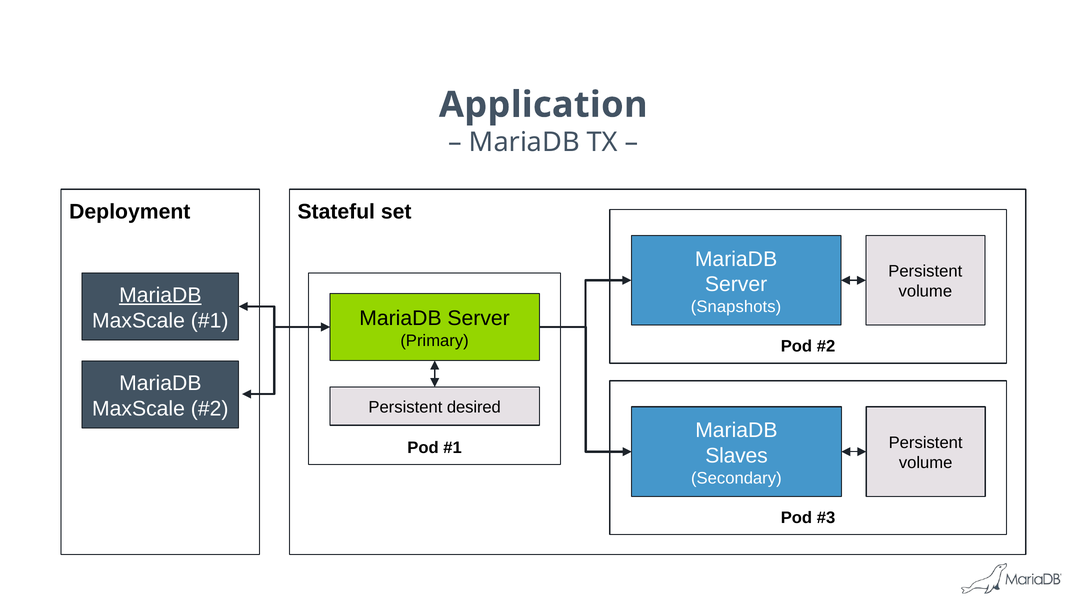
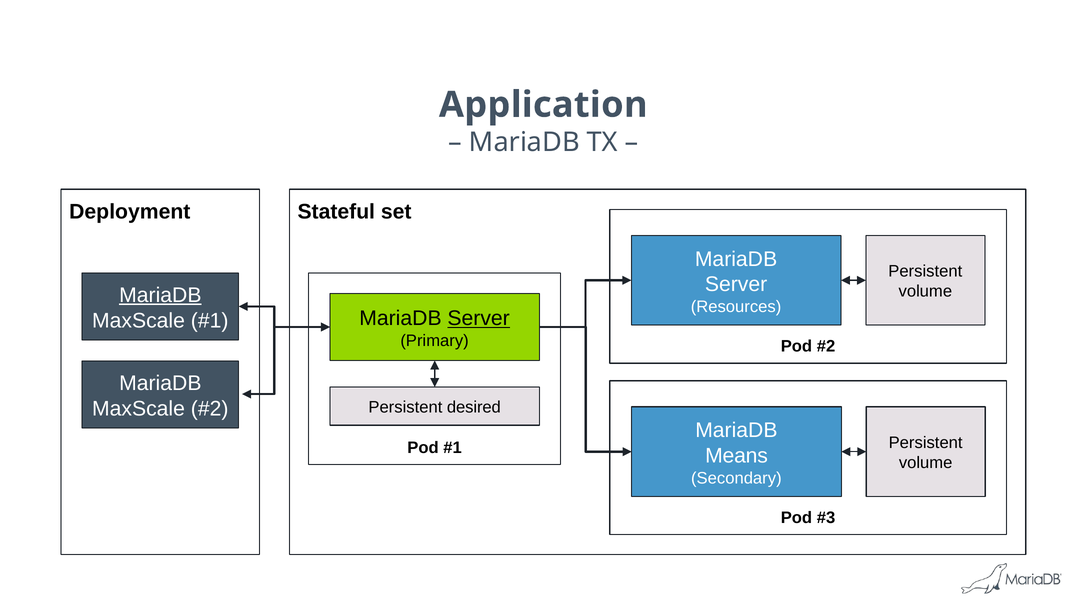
Snapshots: Snapshots -> Resources
Server at (479, 318) underline: none -> present
Slaves: Slaves -> Means
